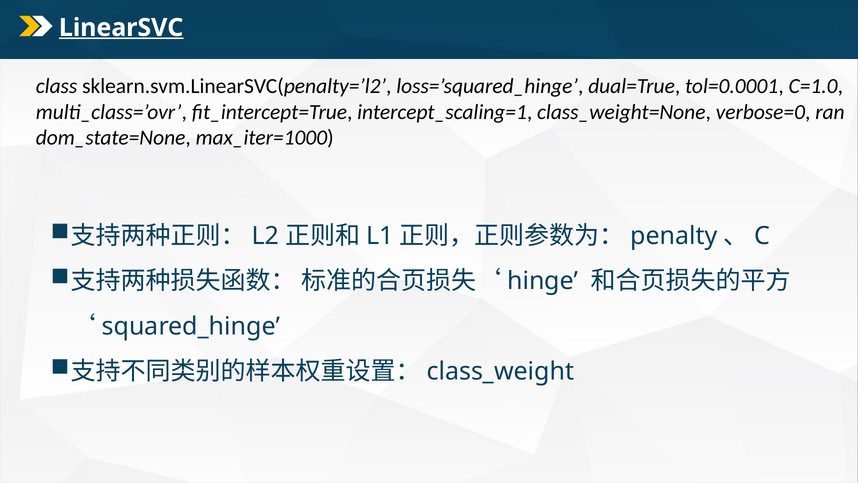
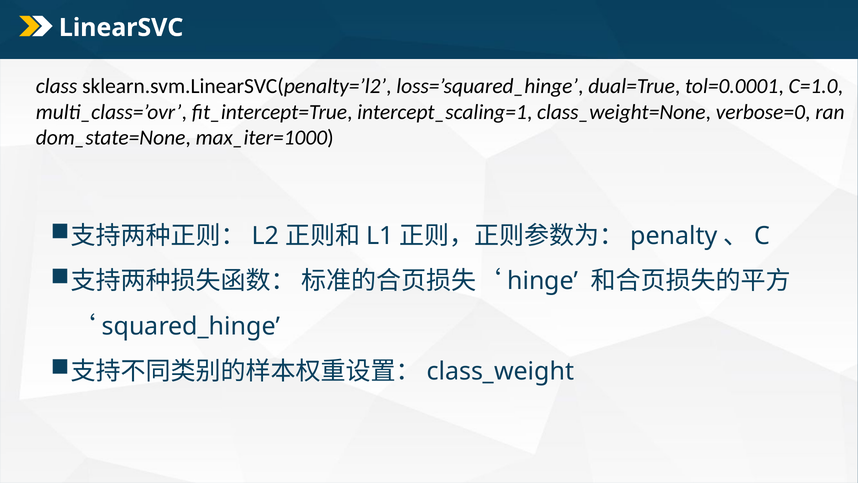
LinearSVC underline: present -> none
